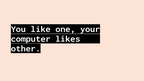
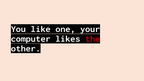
the colour: black -> red
